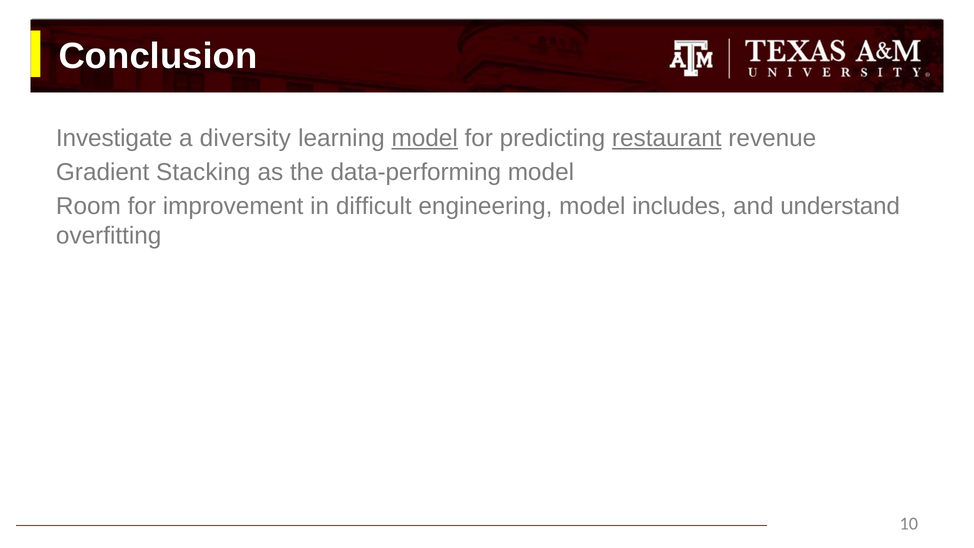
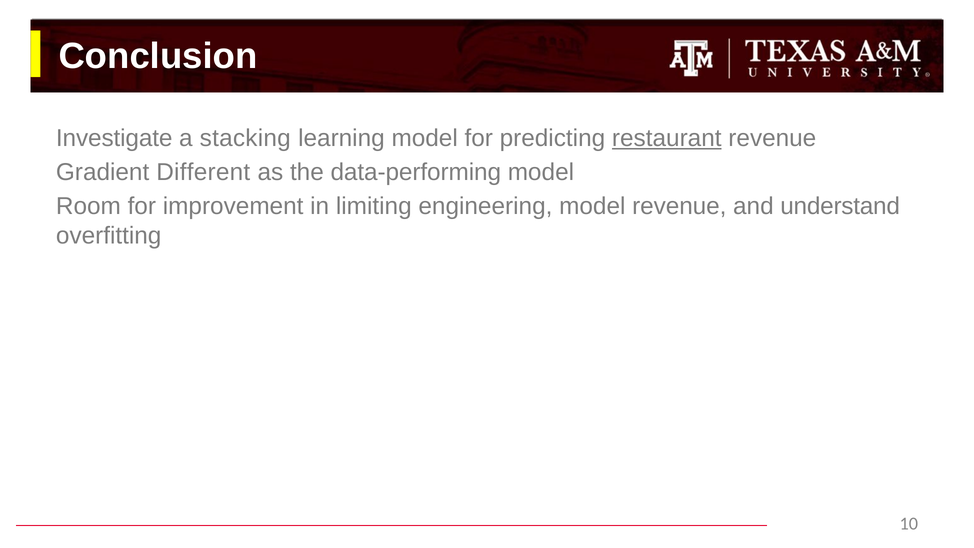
diversity: diversity -> stacking
model at (425, 138) underline: present -> none
Stacking: Stacking -> Different
difficult: difficult -> limiting
model includes: includes -> revenue
